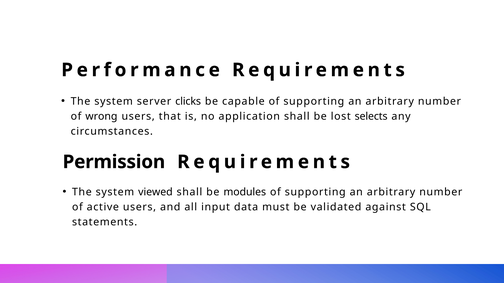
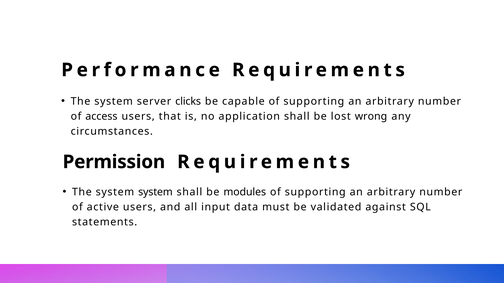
wrong: wrong -> access
selects: selects -> wrong
system viewed: viewed -> system
